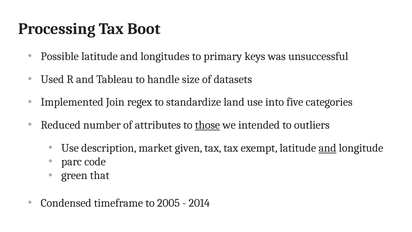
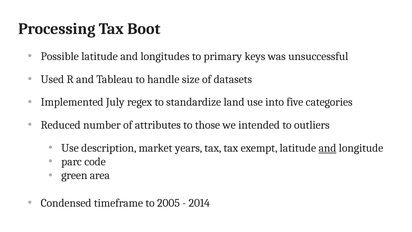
Join: Join -> July
those underline: present -> none
given: given -> years
that: that -> area
